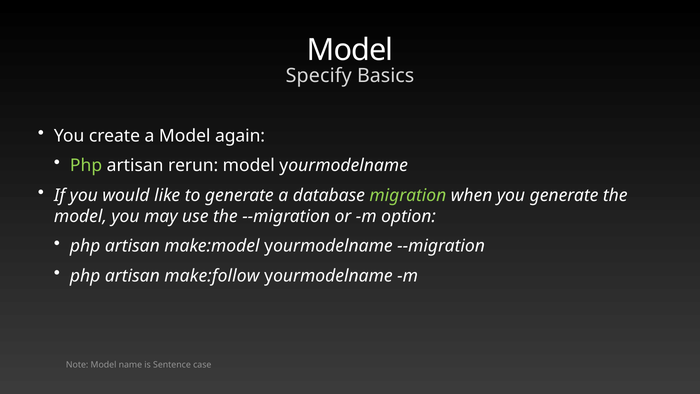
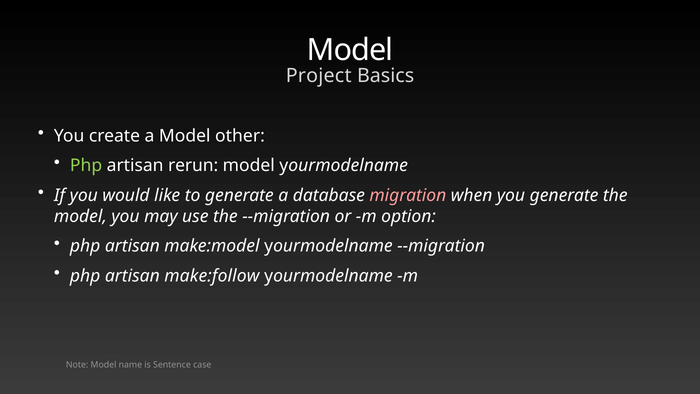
Specify: Specify -> Project
again: again -> other
migration colour: light green -> pink
